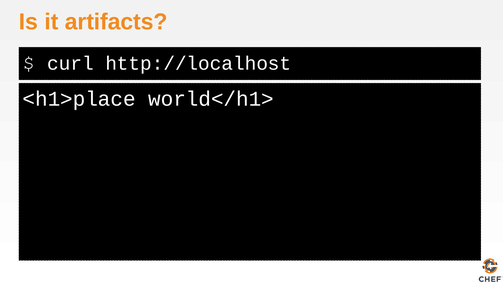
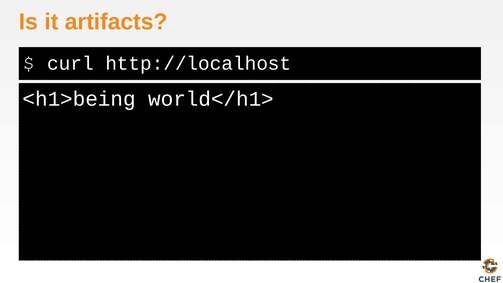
<h1>place: <h1>place -> <h1>being
